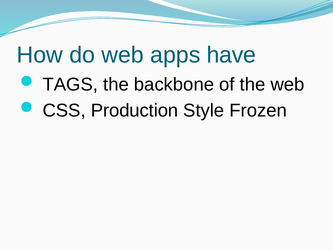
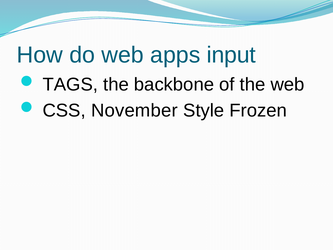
have: have -> input
Production: Production -> November
